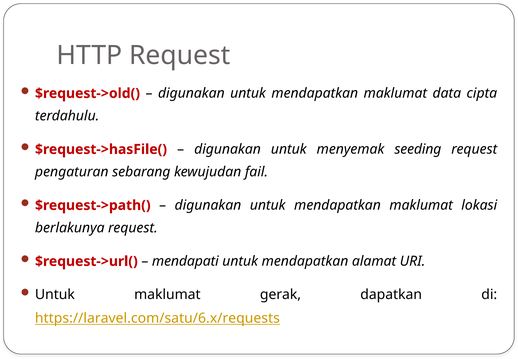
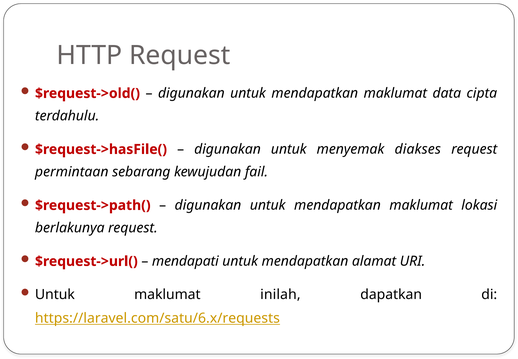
seeding: seeding -> diakses
pengaturan: pengaturan -> permintaan
gerak: gerak -> inilah
